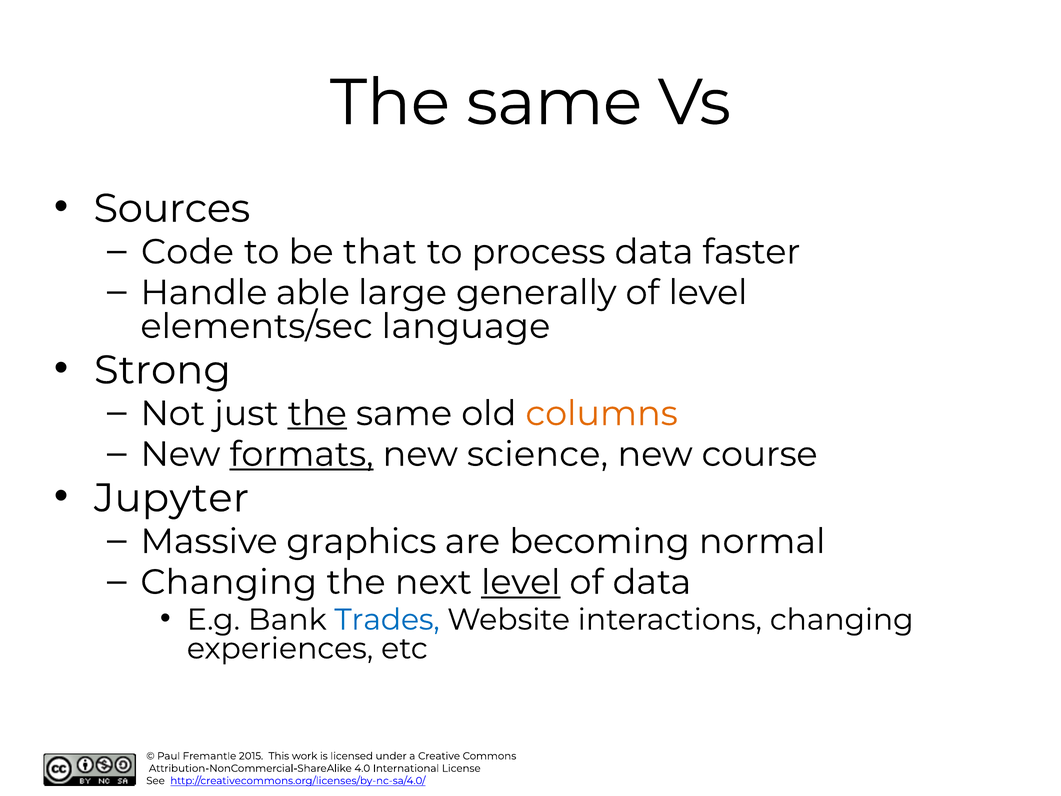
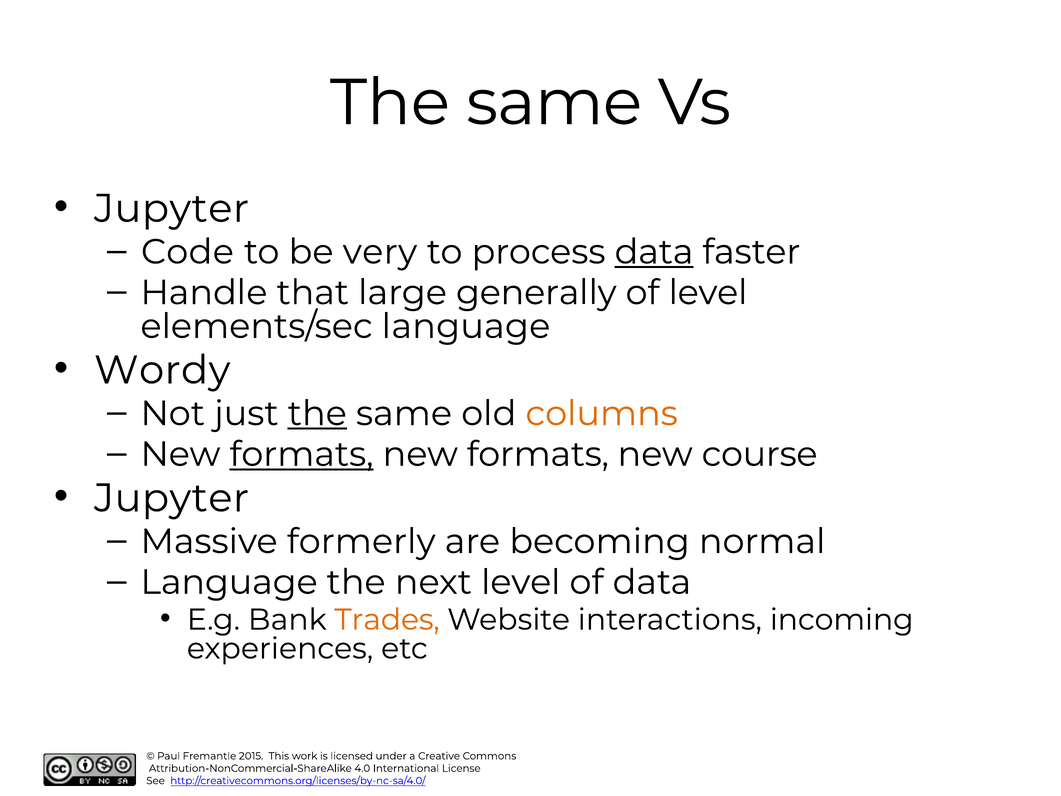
Sources at (172, 209): Sources -> Jupyter
that: that -> very
data at (654, 252) underline: none -> present
able: able -> that
Strong: Strong -> Wordy
science at (538, 454): science -> formats
graphics: graphics -> formerly
Changing at (229, 582): Changing -> Language
level at (521, 582) underline: present -> none
Trades colour: blue -> orange
interactions changing: changing -> incoming
